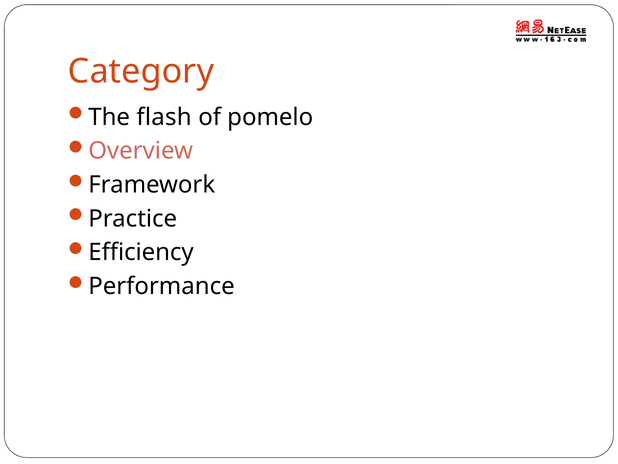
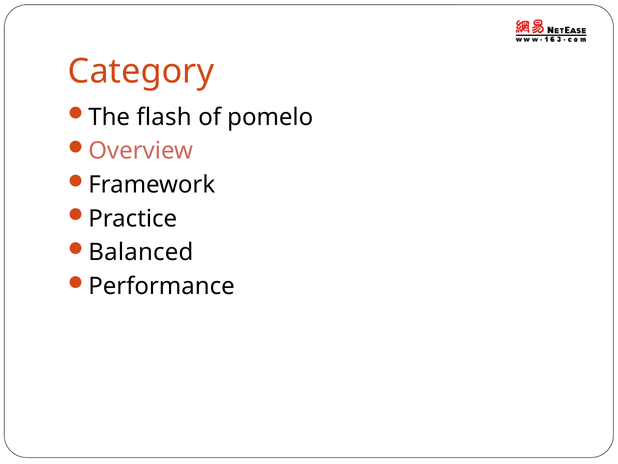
Efficiency: Efficiency -> Balanced
